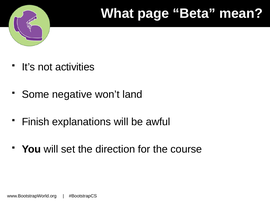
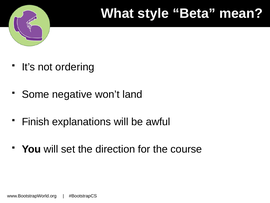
page: page -> style
activities: activities -> ordering
